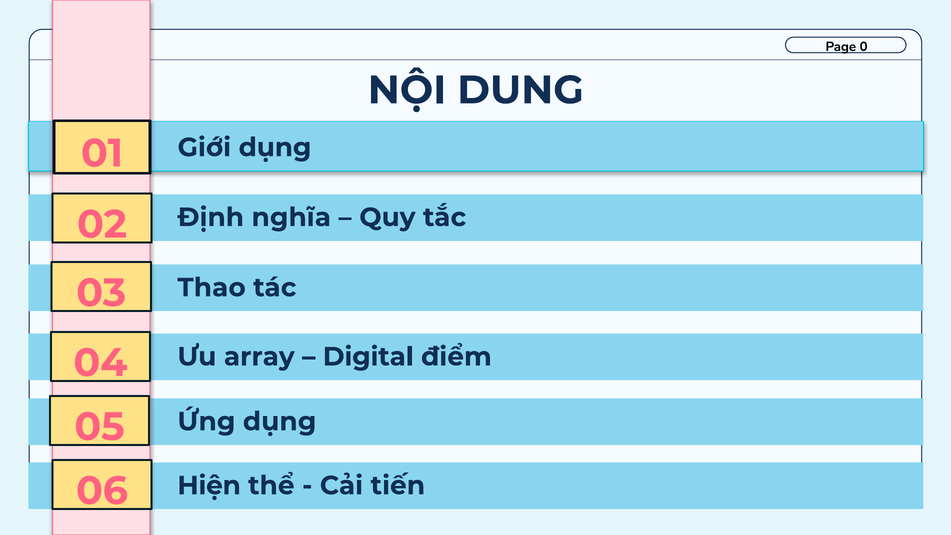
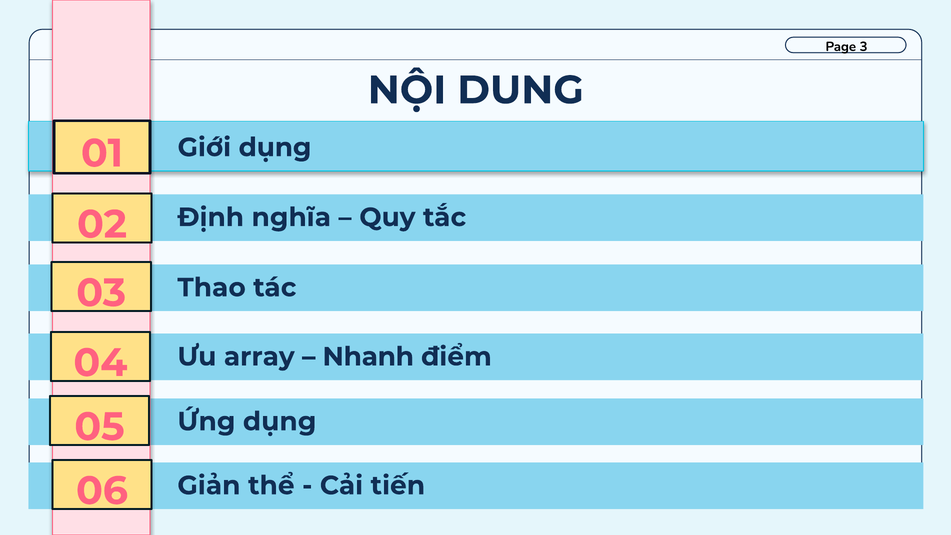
0: 0 -> 3
Digital: Digital -> Nhanh
Hiện: Hiện -> Giản
